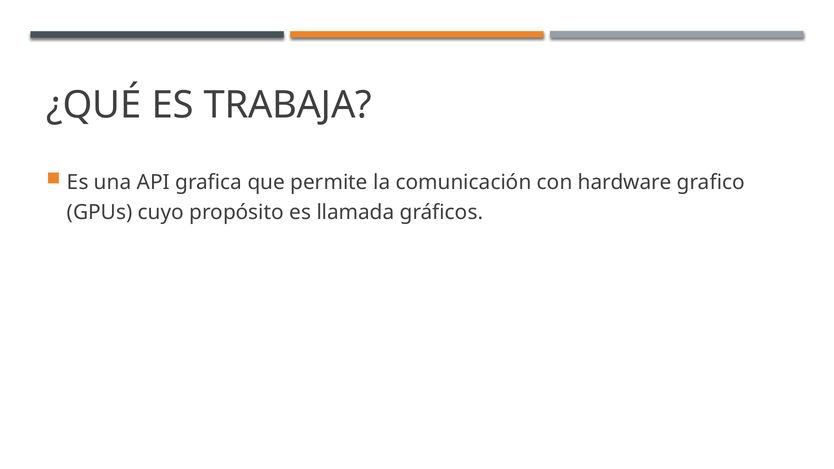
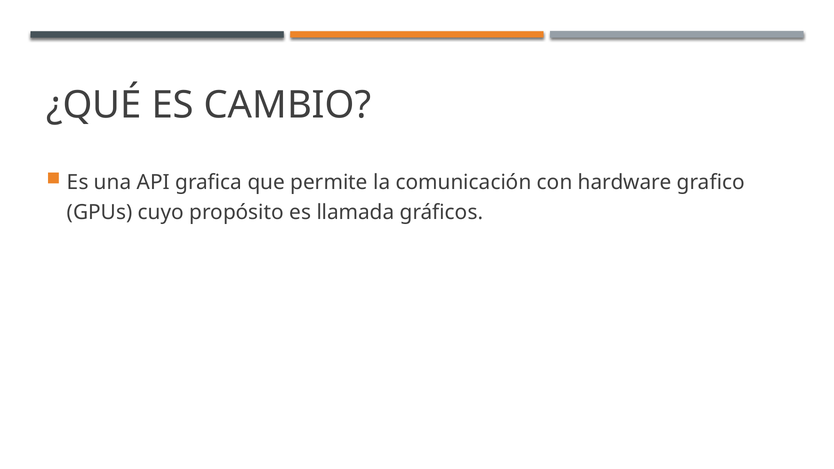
TRABAJA: TRABAJA -> CAMBIO
